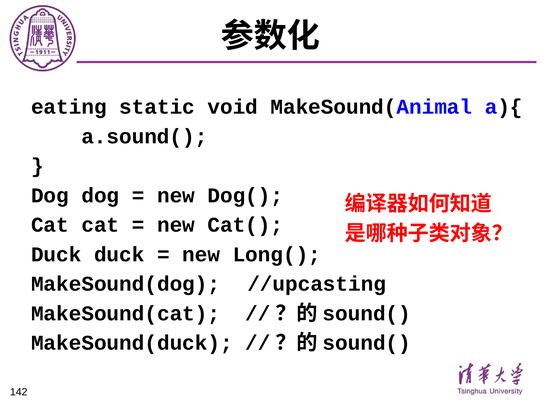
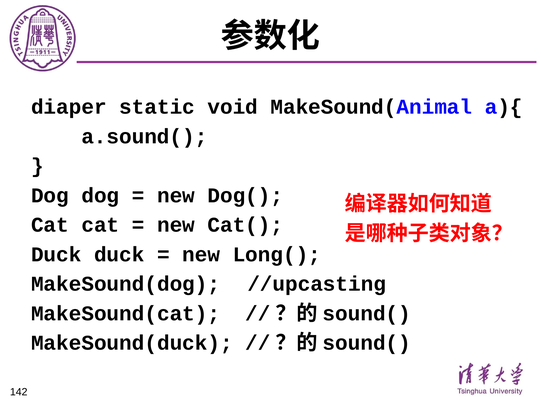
eating: eating -> diaper
